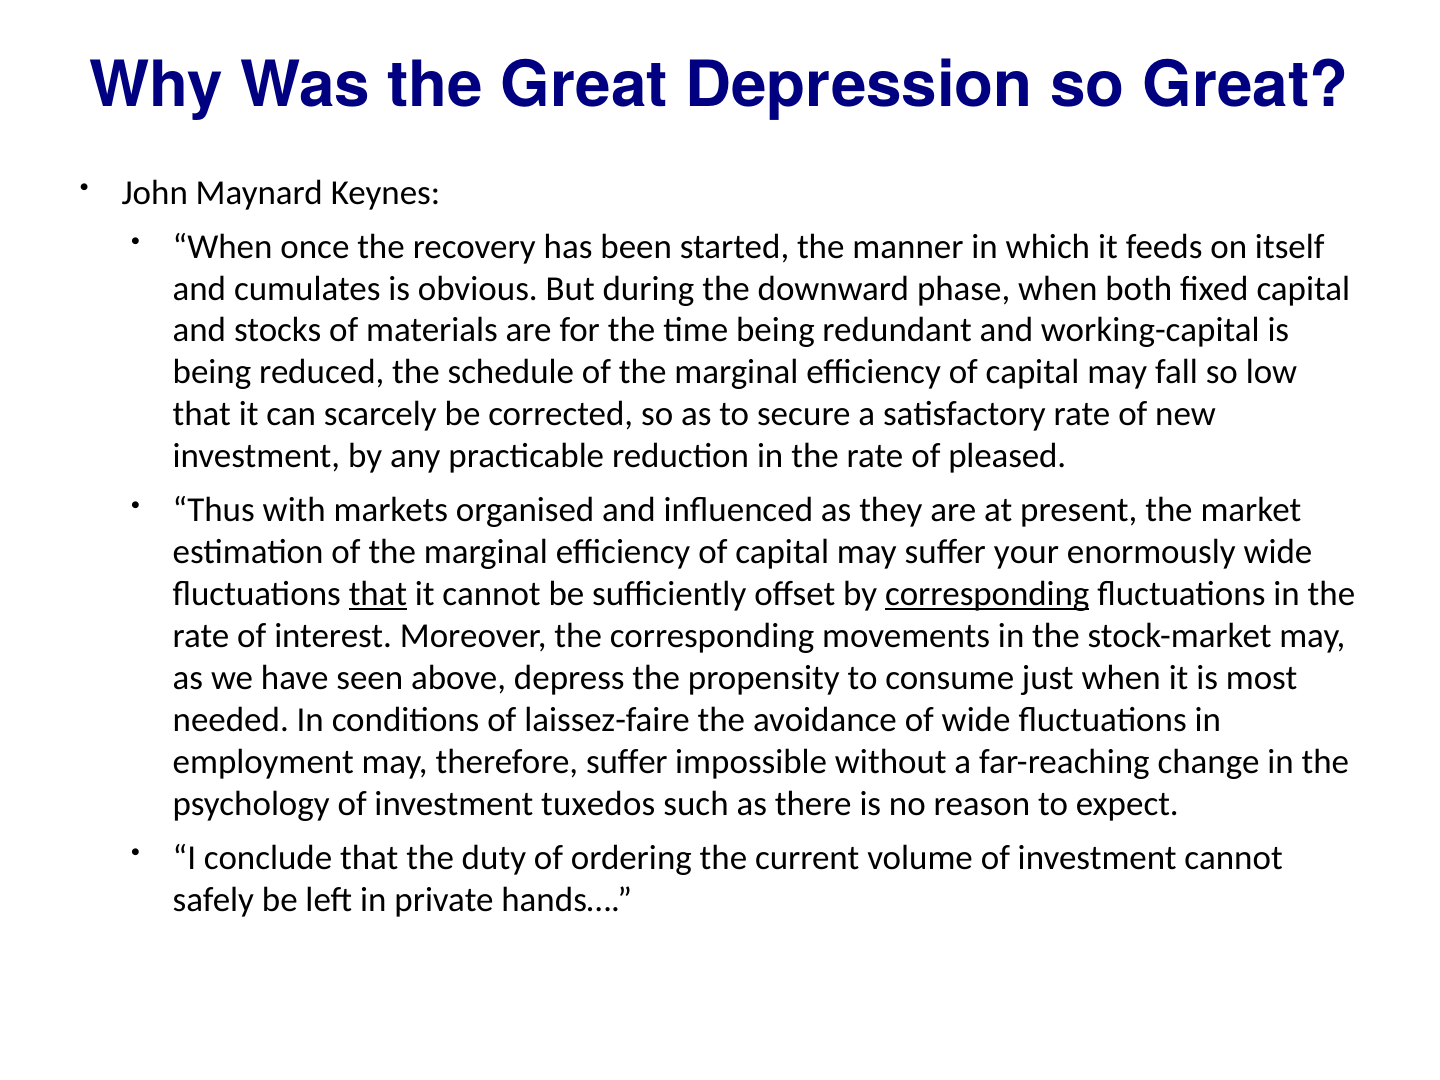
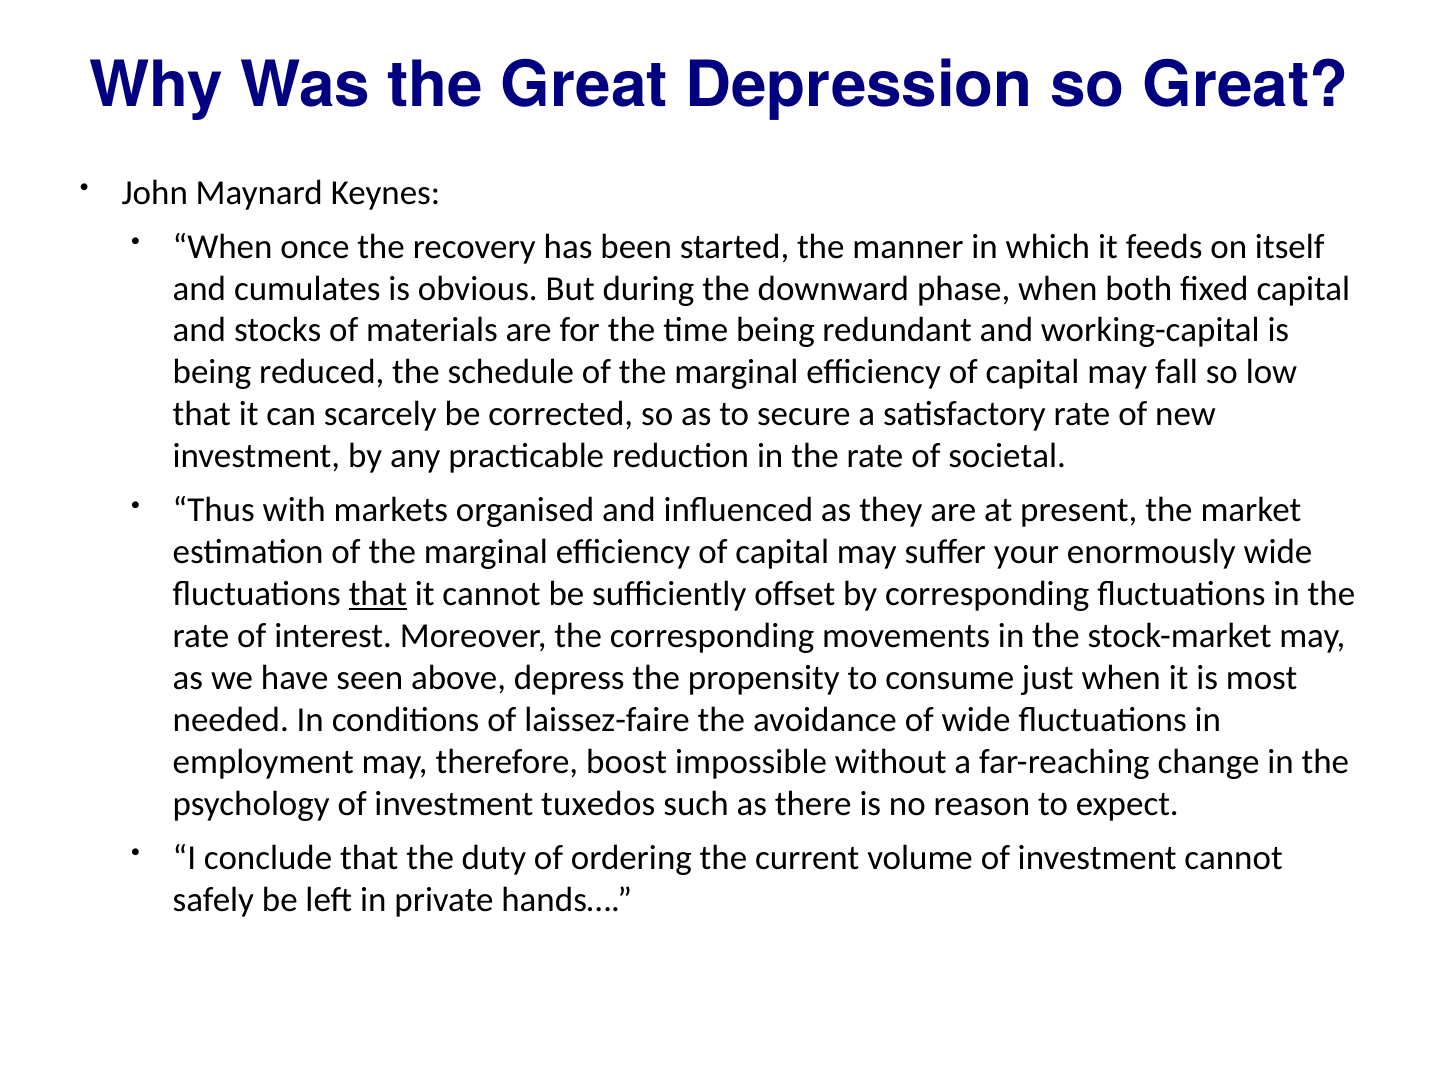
pleased: pleased -> societal
corresponding at (987, 594) underline: present -> none
therefore suffer: suffer -> boost
